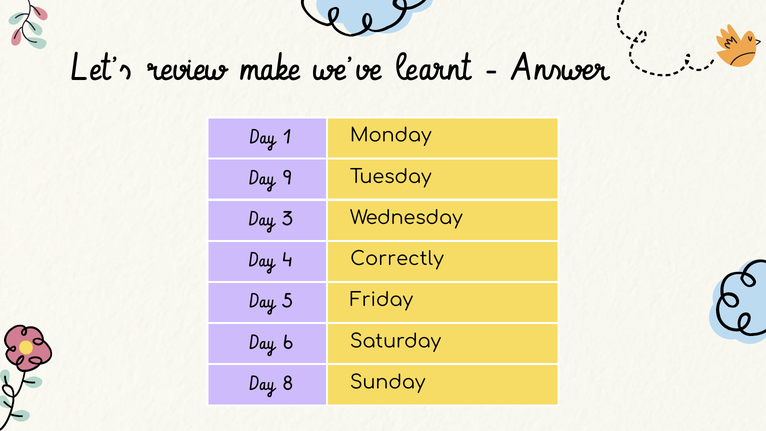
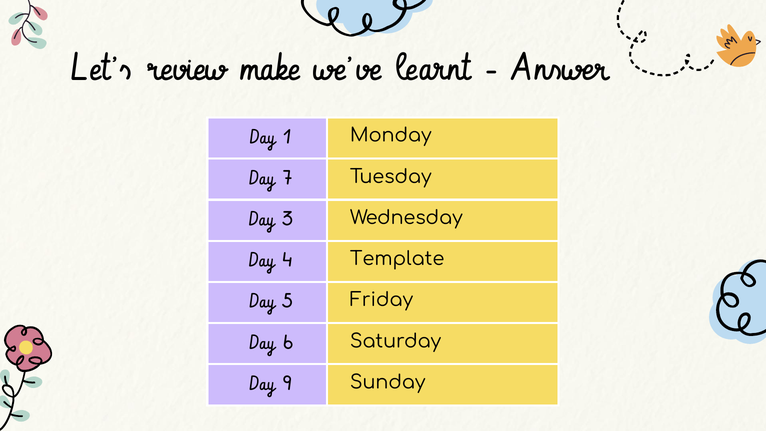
9: 9 -> 7
Correctly: Correctly -> Template
8: 8 -> 9
